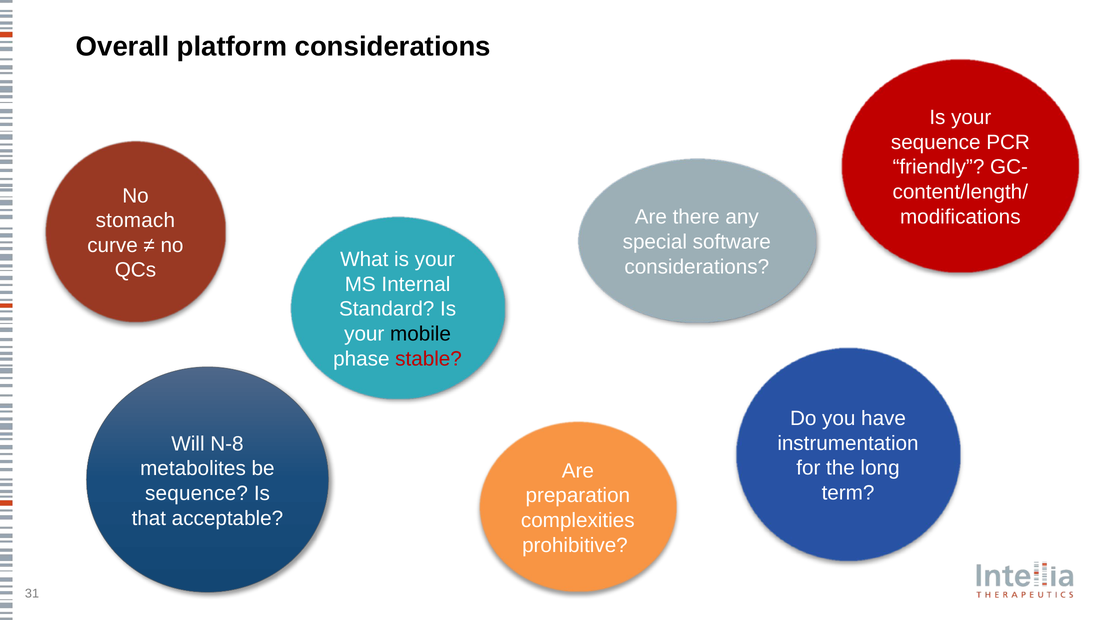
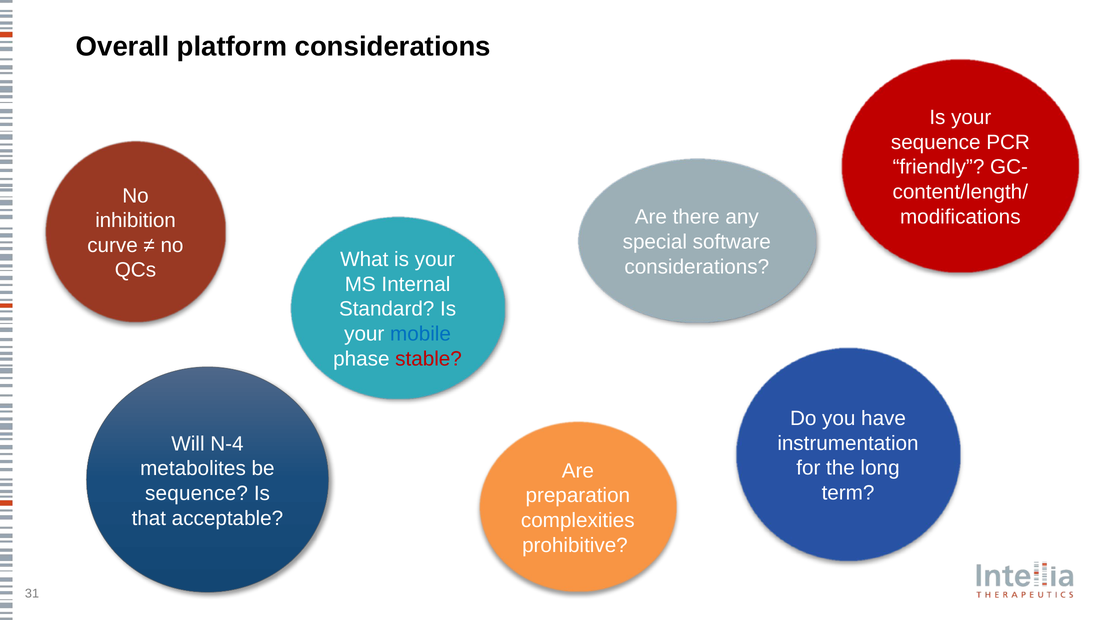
stomach: stomach -> inhibition
mobile colour: black -> blue
N-8: N-8 -> N-4
